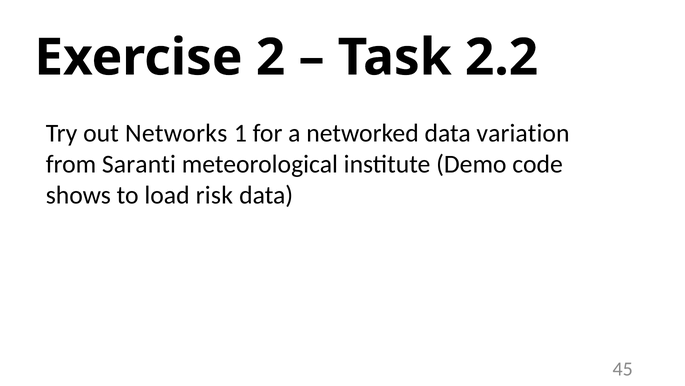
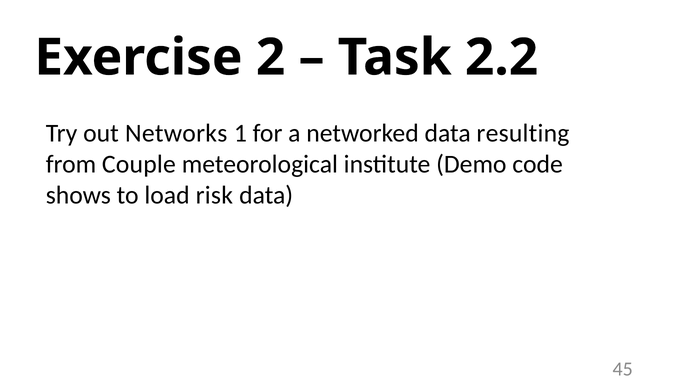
variation: variation -> resulting
Saranti: Saranti -> Couple
